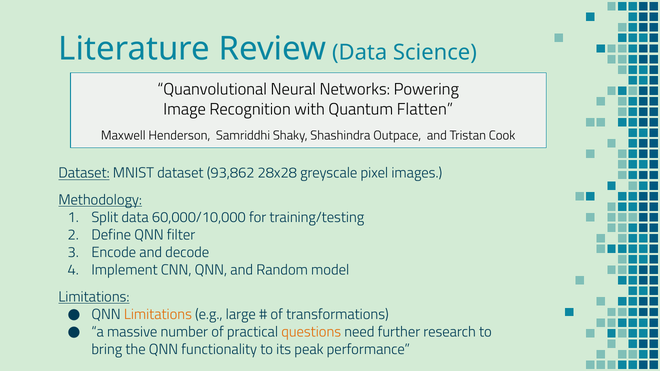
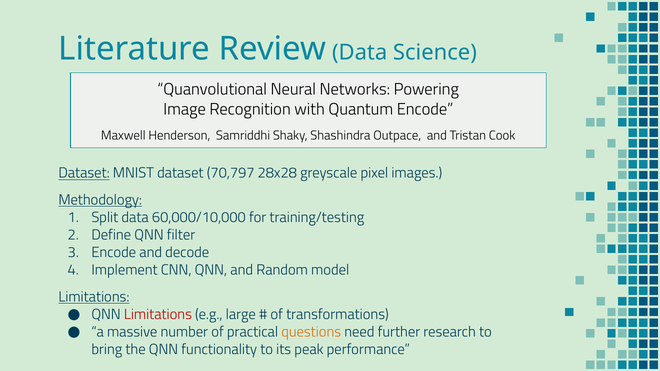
Quantum Flatten: Flatten -> Encode
93,862: 93,862 -> 70,797
Limitations at (158, 315) colour: orange -> red
